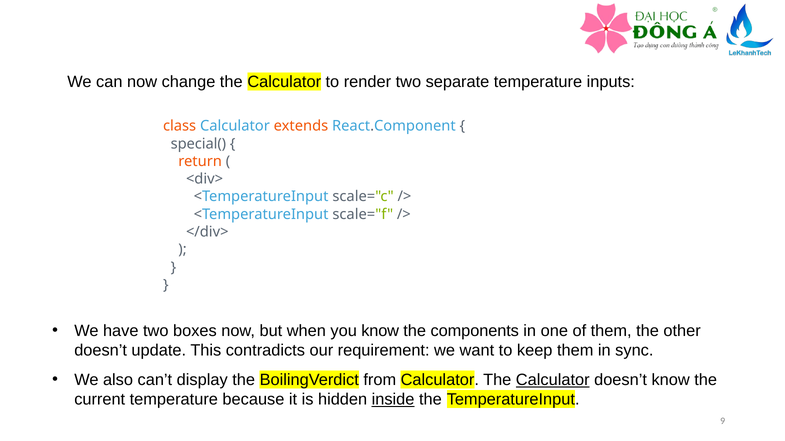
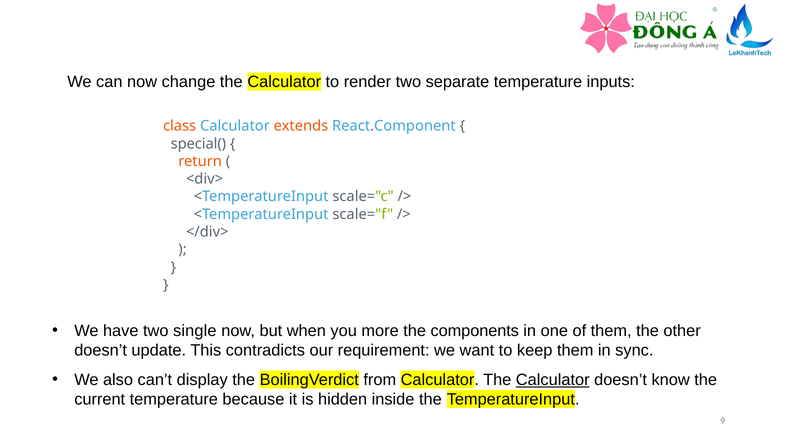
boxes: boxes -> single
you know: know -> more
inside underline: present -> none
